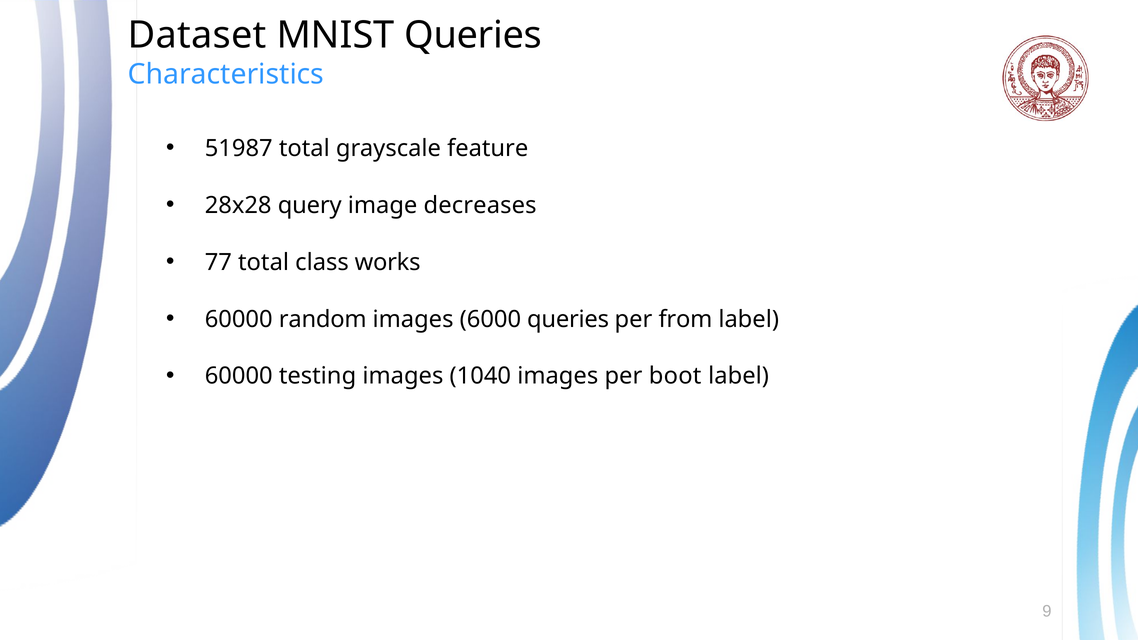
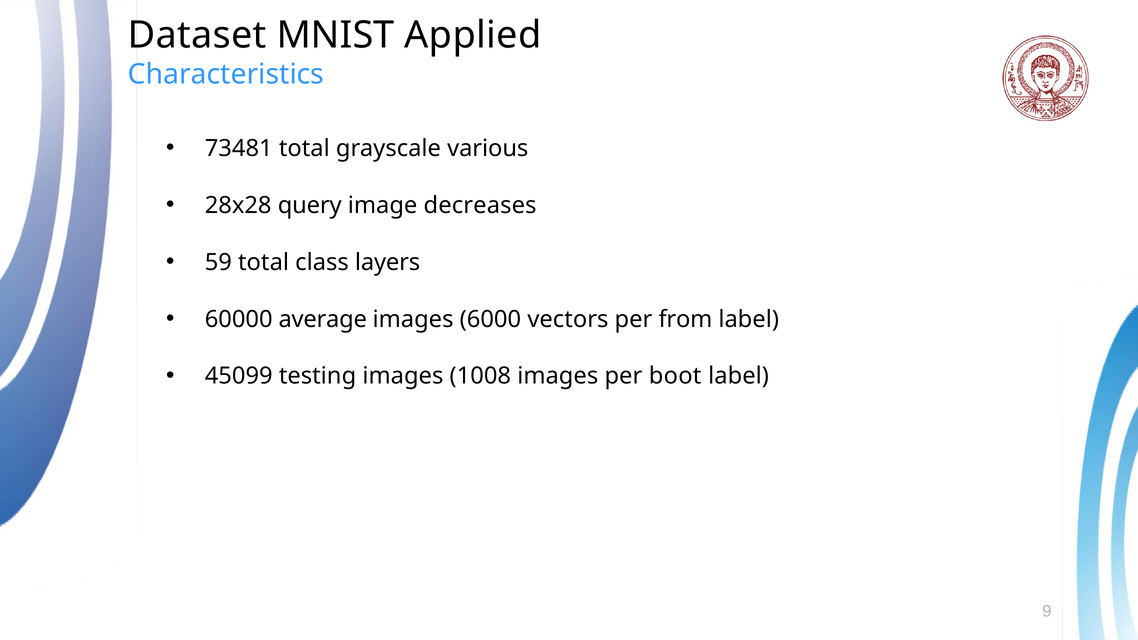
MNIST Queries: Queries -> Applied
51987: 51987 -> 73481
feature: feature -> various
77: 77 -> 59
works: works -> layers
random: random -> average
6000 queries: queries -> vectors
60000 at (239, 376): 60000 -> 45099
1040: 1040 -> 1008
